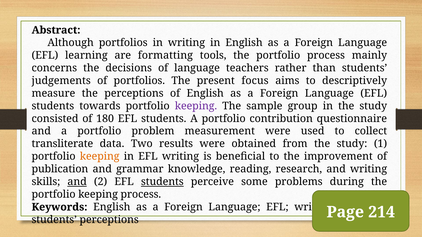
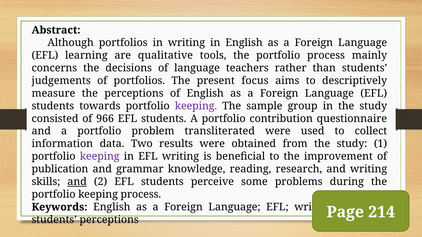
formatting: formatting -> qualitative
180: 180 -> 966
measurement: measurement -> transliterated
transliterate: transliterate -> information
keeping at (100, 157) colour: orange -> purple
students at (162, 182) underline: present -> none
